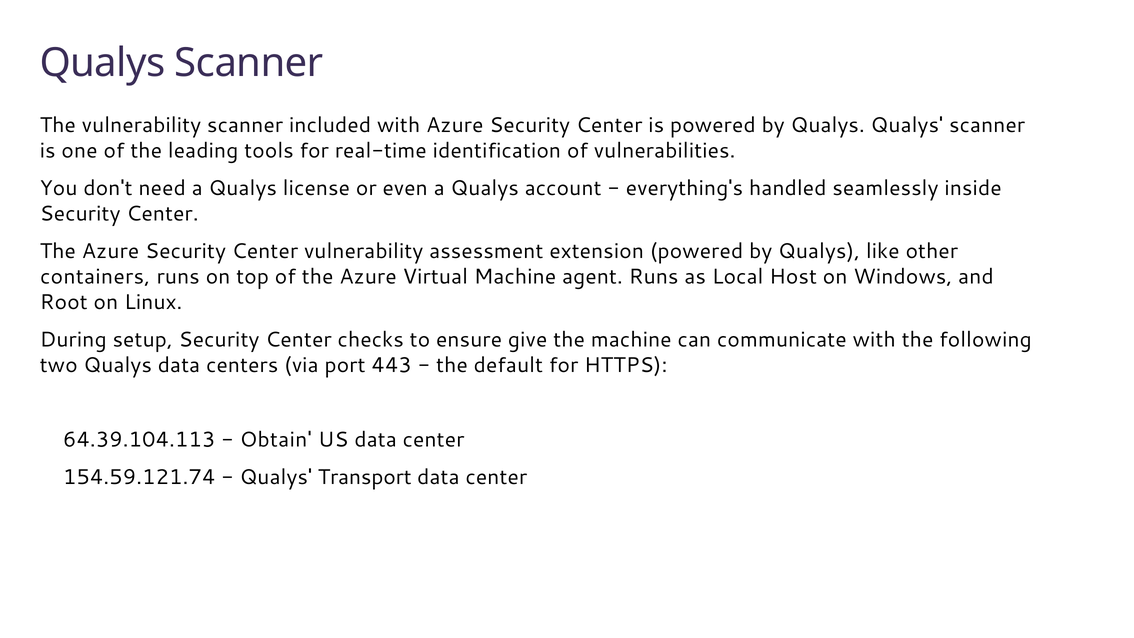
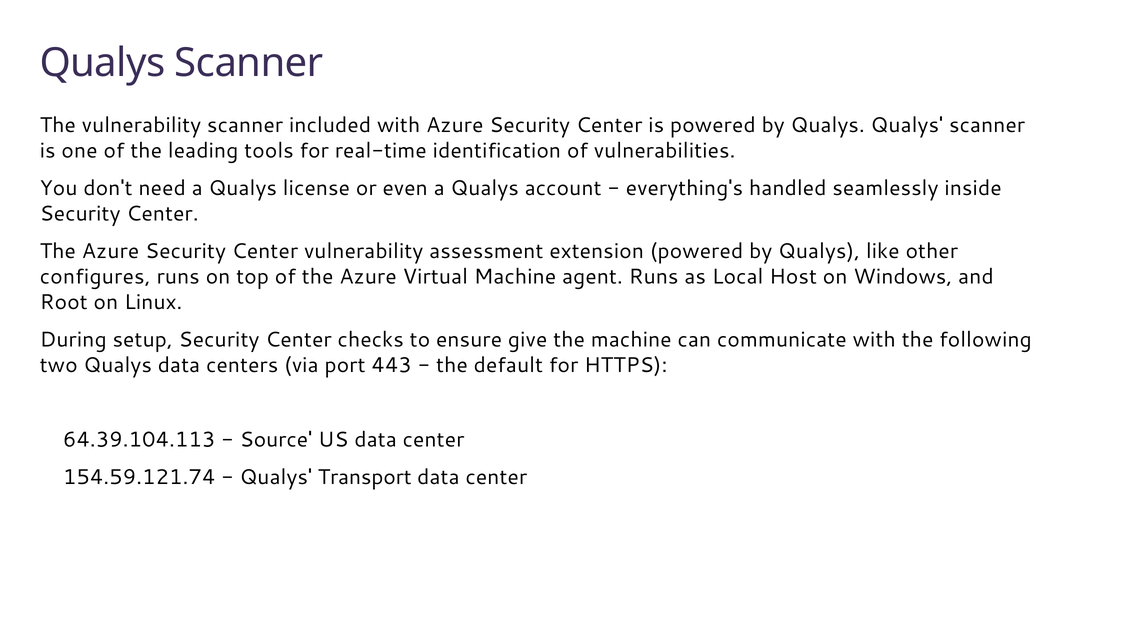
containers: containers -> configures
Obtain: Obtain -> Source
